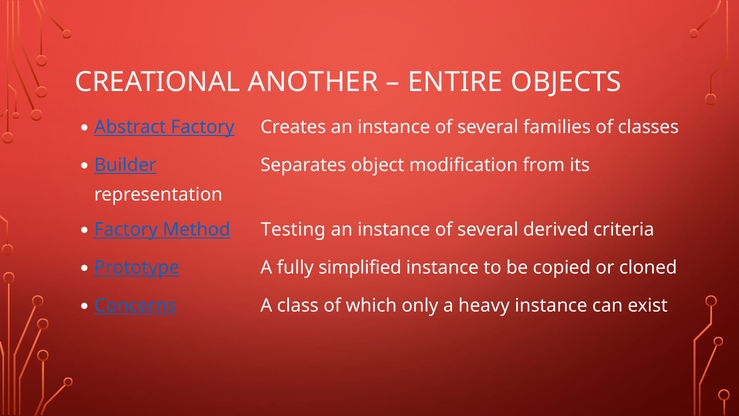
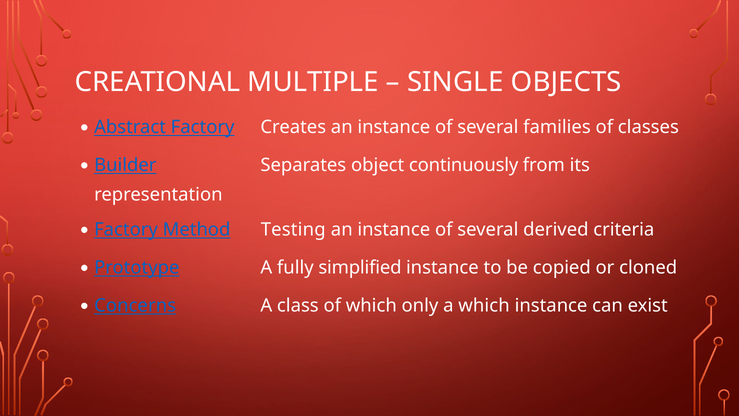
ANOTHER: ANOTHER -> MULTIPLE
ENTIRE: ENTIRE -> SINGLE
modification: modification -> continuously
a heavy: heavy -> which
